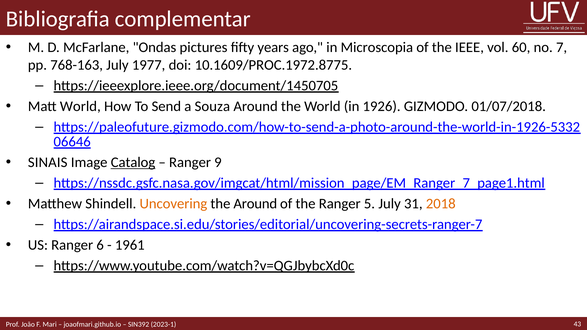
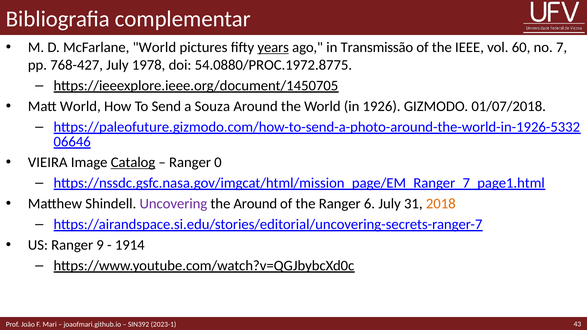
McFarlane Ondas: Ondas -> World
years underline: none -> present
Microscopia: Microscopia -> Transmissão
768-163: 768-163 -> 768-427
1977: 1977 -> 1978
10.1609/PROC.1972.8775: 10.1609/PROC.1972.8775 -> 54.0880/PROC.1972.8775
SINAIS: SINAIS -> VIEIRA
9: 9 -> 0
Uncovering colour: orange -> purple
5: 5 -> 6
6: 6 -> 9
1961: 1961 -> 1914
